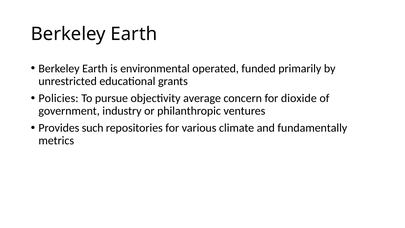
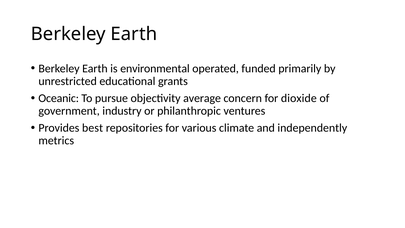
Policies: Policies -> Oceanic
such: such -> best
fundamentally: fundamentally -> independently
